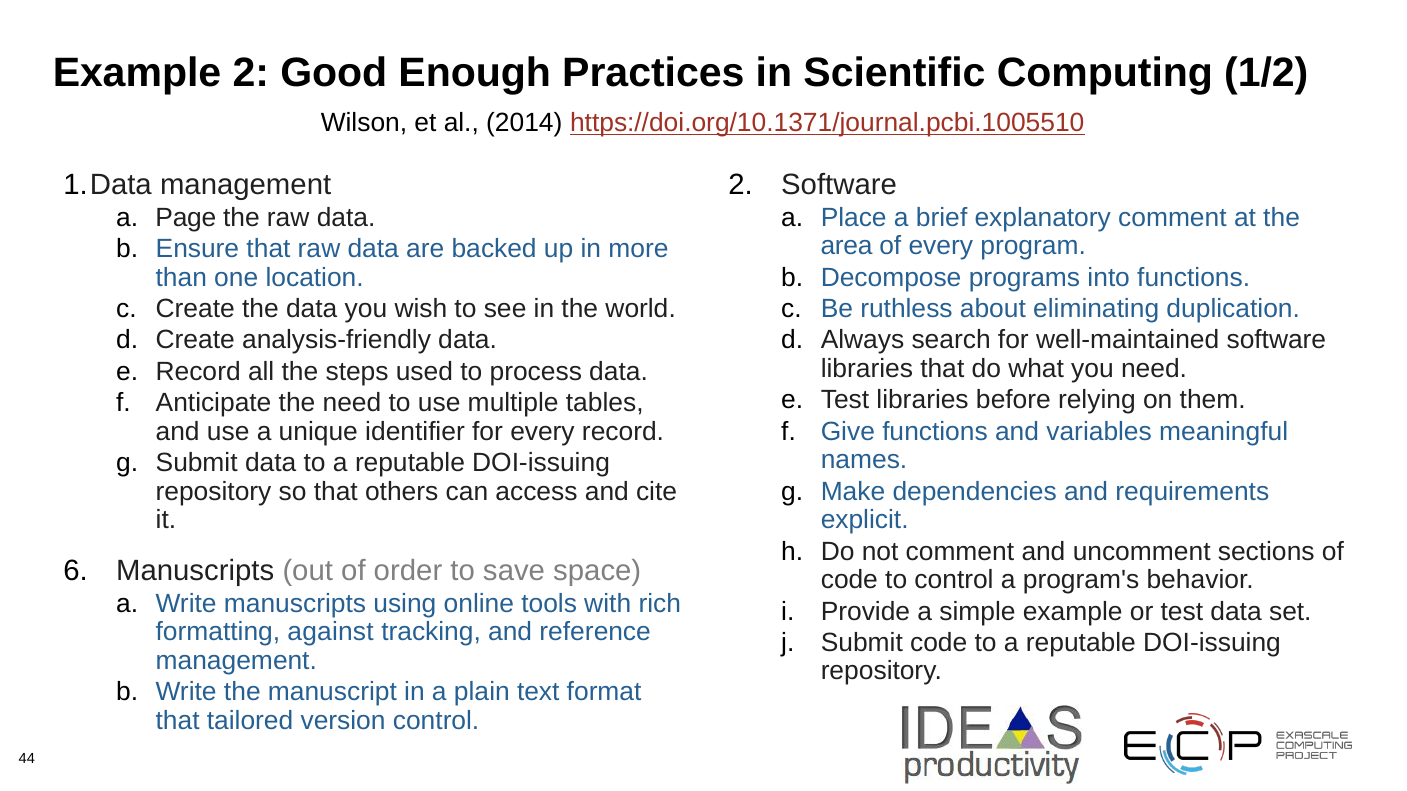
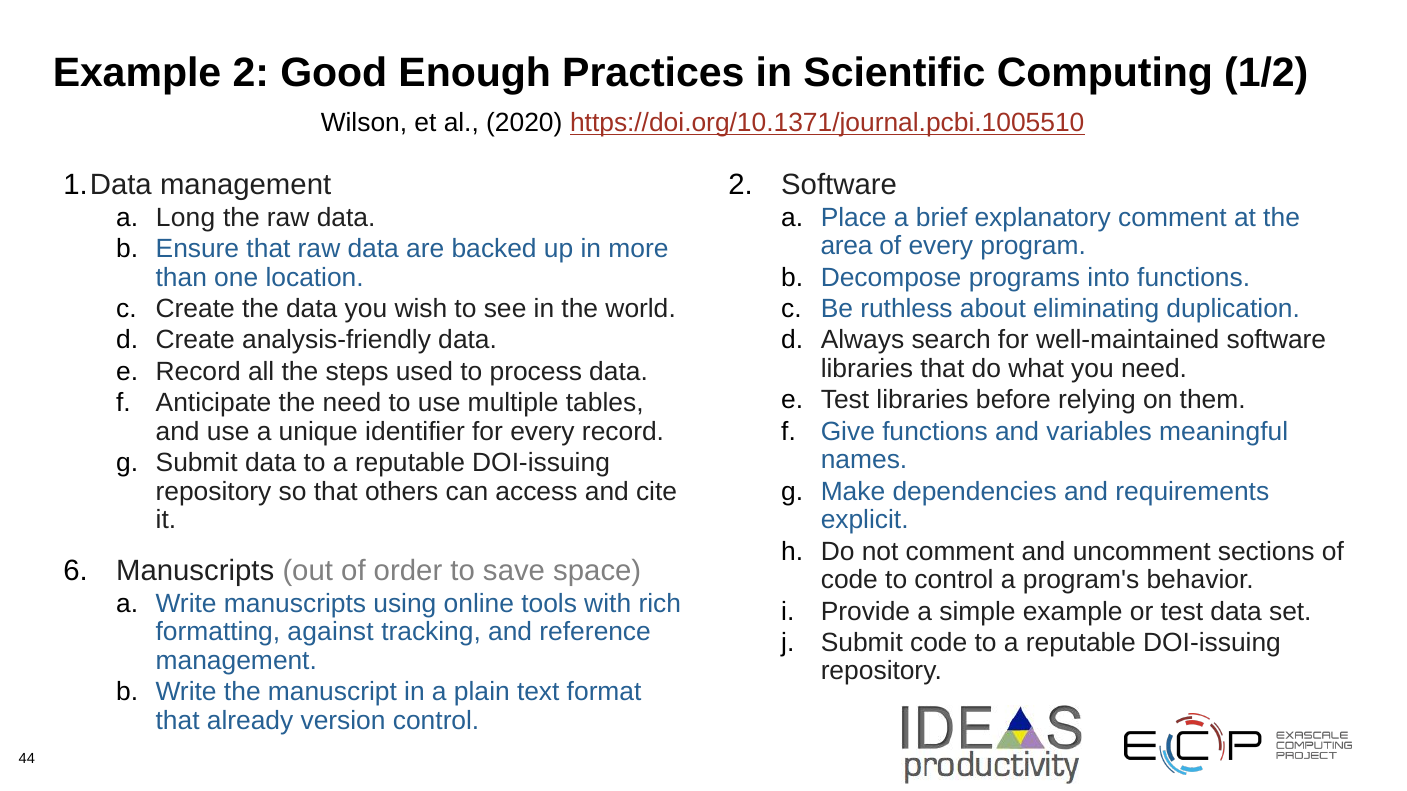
2014: 2014 -> 2020
Page: Page -> Long
tailored: tailored -> already
